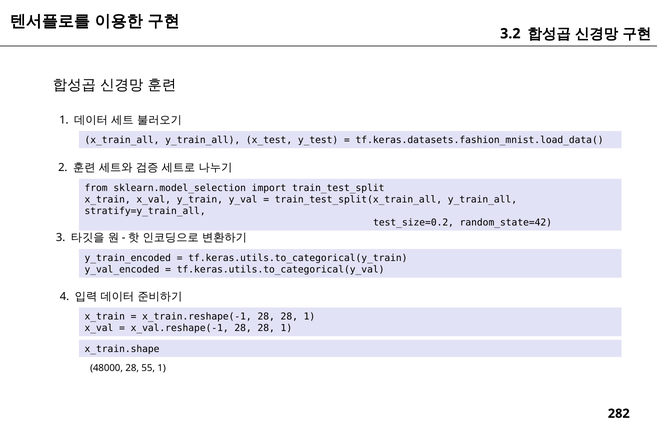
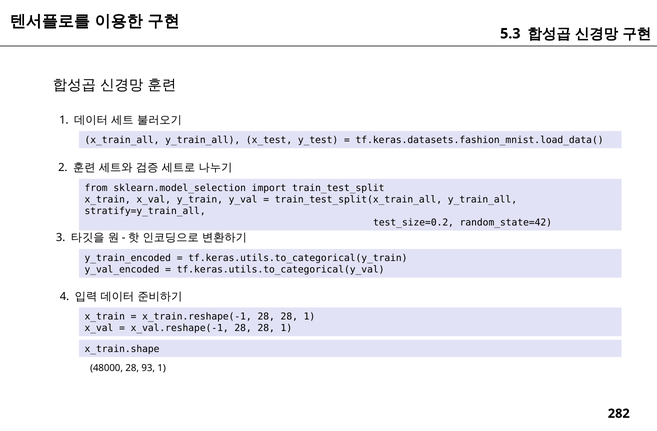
3.2: 3.2 -> 5.3
55: 55 -> 93
